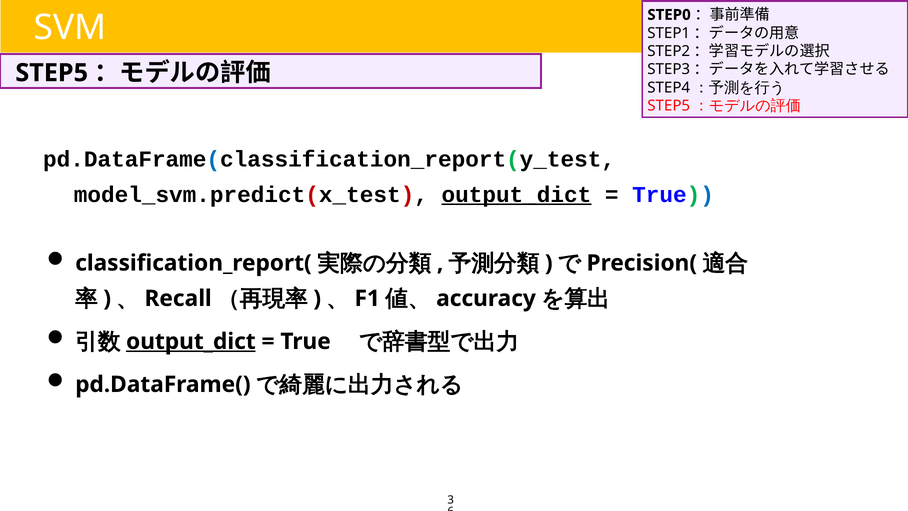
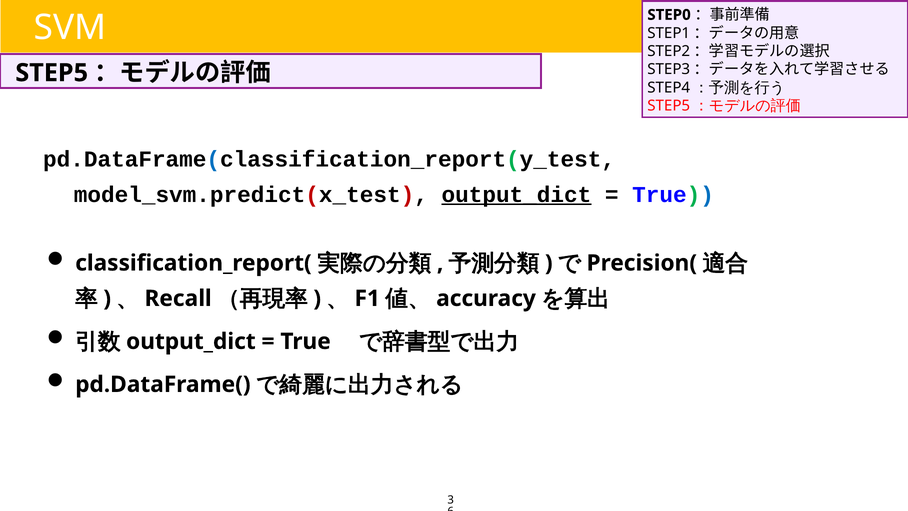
output_dict at (191, 341) underline: present -> none
